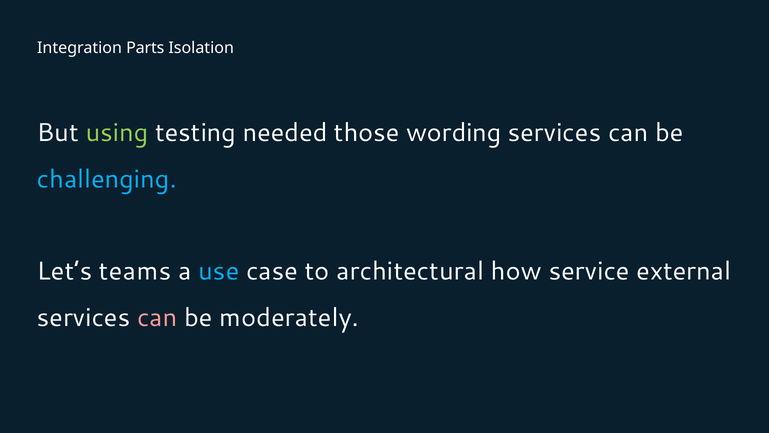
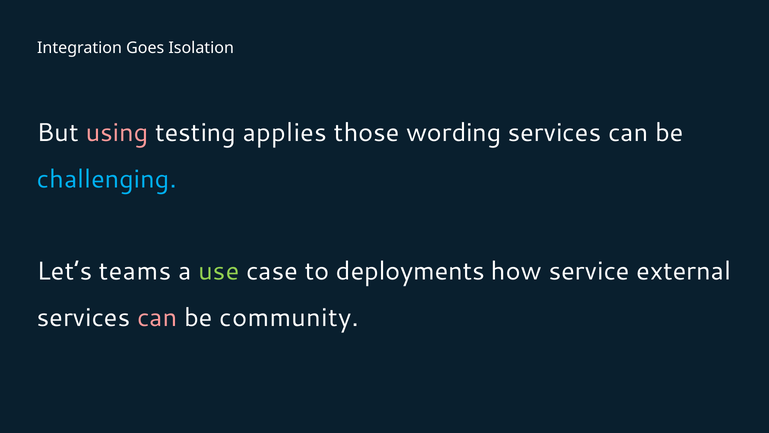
Parts: Parts -> Goes
using colour: light green -> pink
needed: needed -> applies
use colour: light blue -> light green
architectural: architectural -> deployments
moderately: moderately -> community
